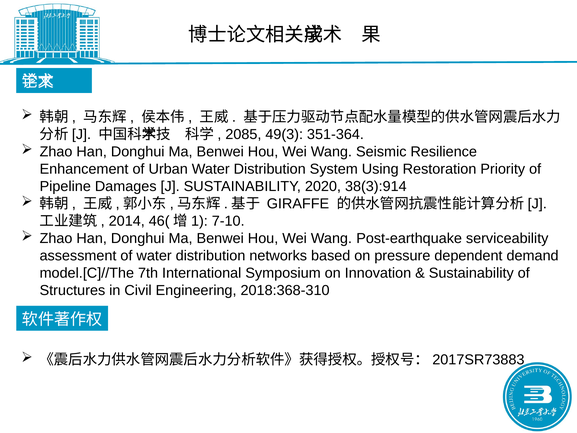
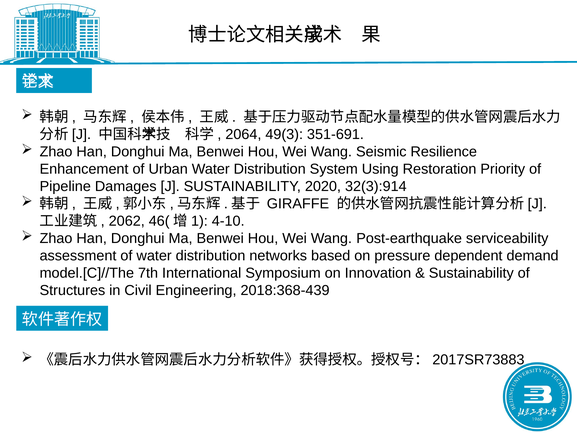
2085: 2085 -> 2064
351-364: 351-364 -> 351-691
38(3):914: 38(3):914 -> 32(3):914
2014: 2014 -> 2062
7-10: 7-10 -> 4-10
2018:368-310: 2018:368-310 -> 2018:368-439
